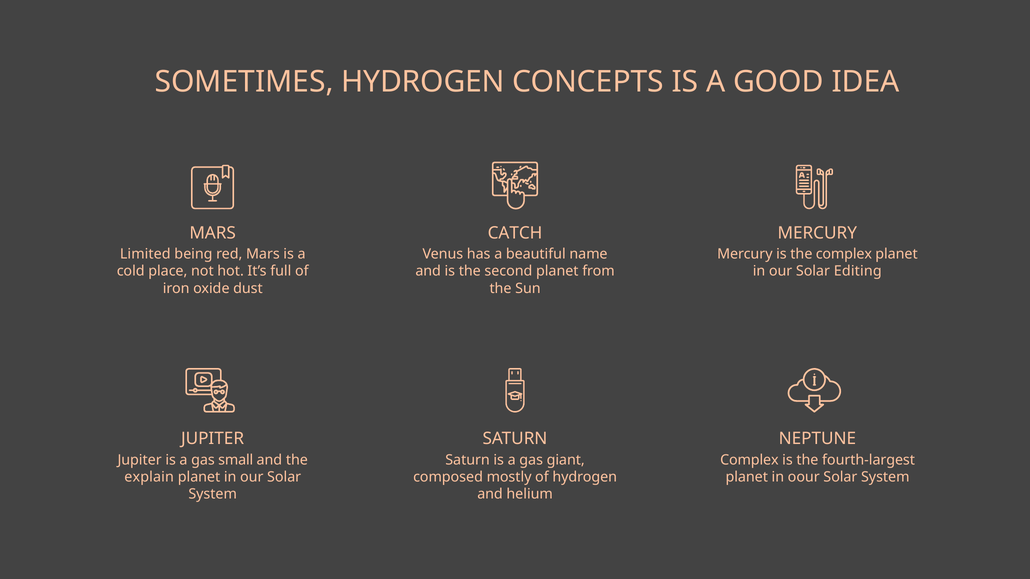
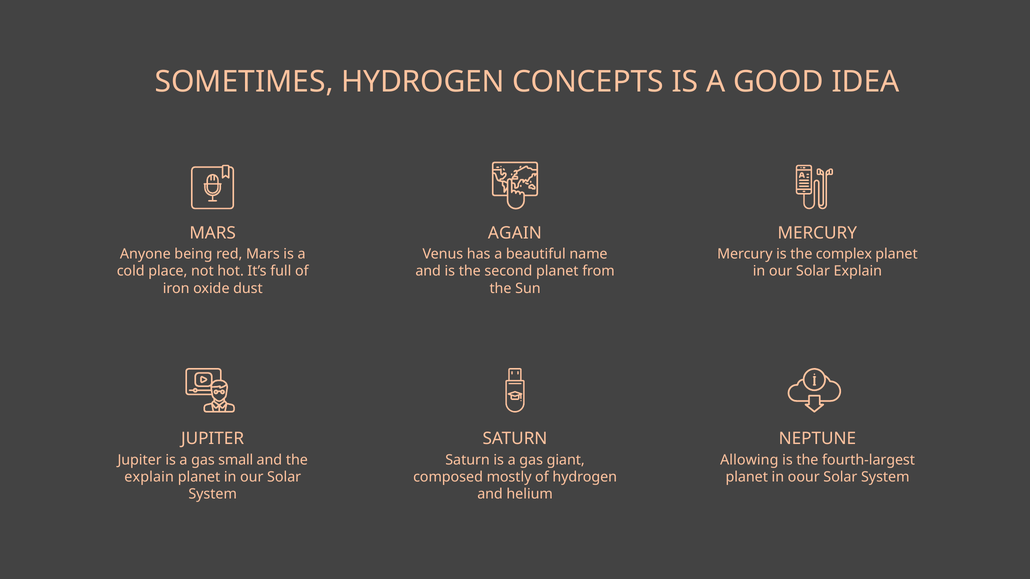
CATCH: CATCH -> AGAIN
Limited: Limited -> Anyone
Solar Editing: Editing -> Explain
Complex at (749, 460): Complex -> Allowing
